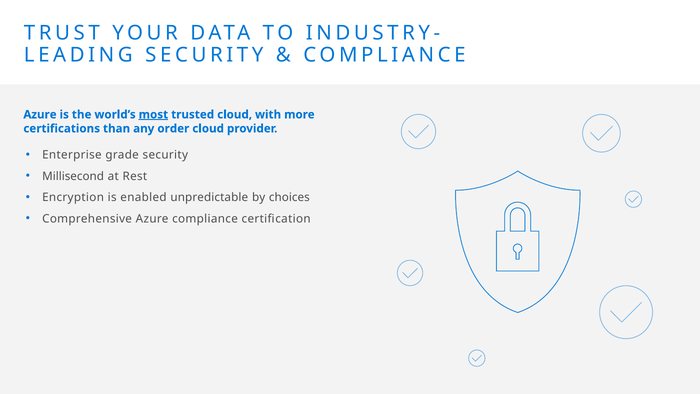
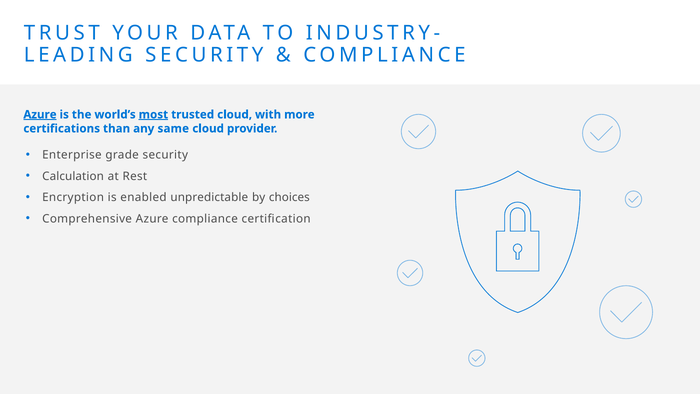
Azure at (40, 114) underline: none -> present
order: order -> same
Millisecond: Millisecond -> Calculation
